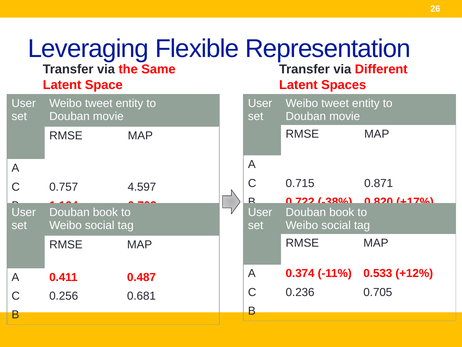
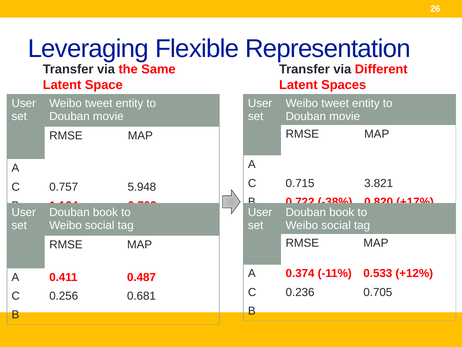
0.871: 0.871 -> 3.821
4.597: 4.597 -> 5.948
